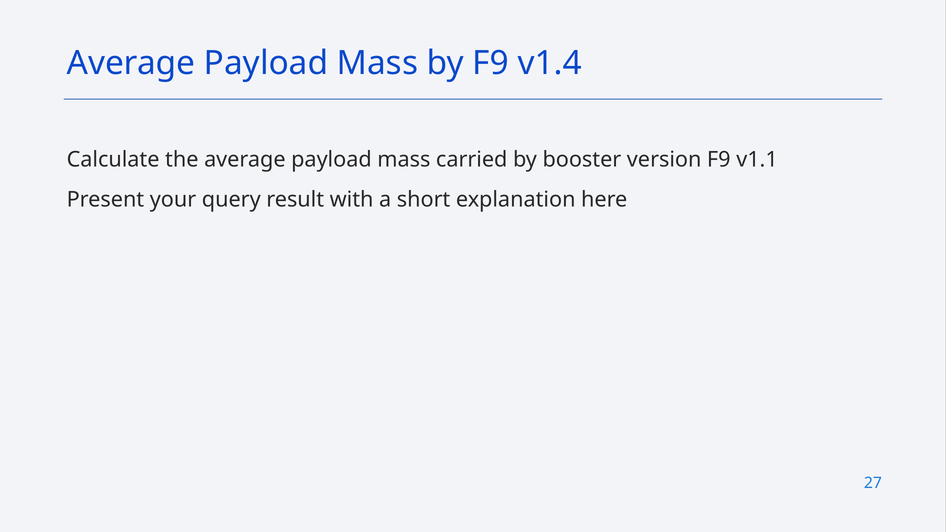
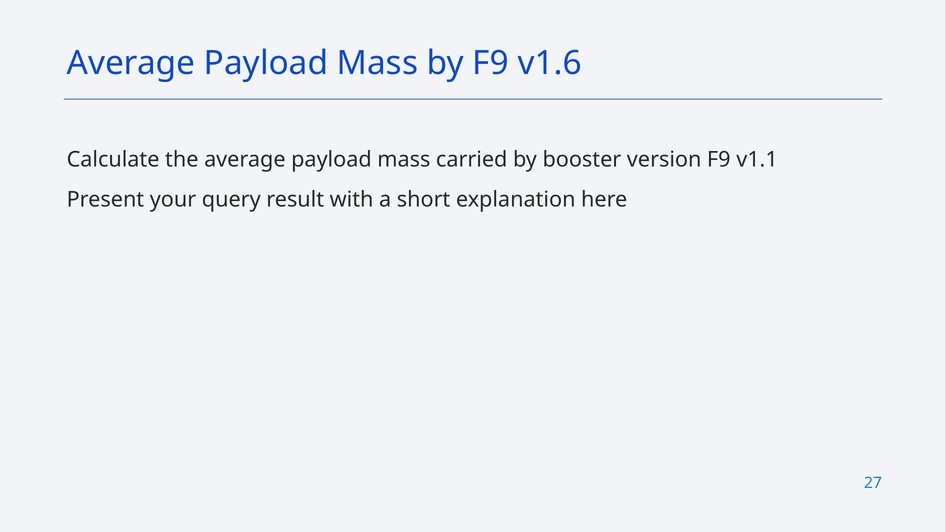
v1.4: v1.4 -> v1.6
